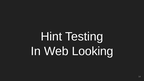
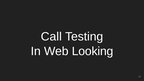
Hint: Hint -> Call
